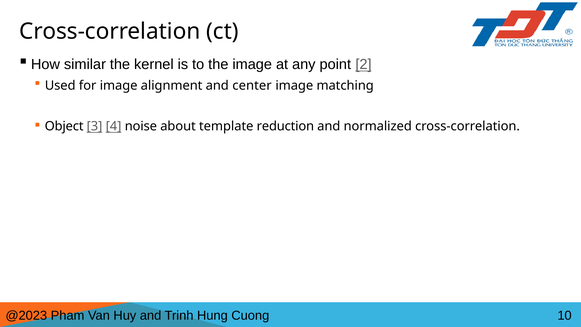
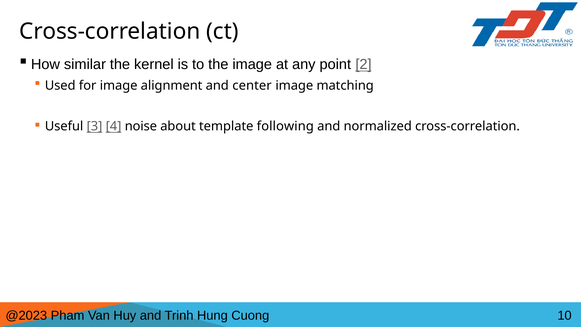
Object: Object -> Useful
reduction: reduction -> following
